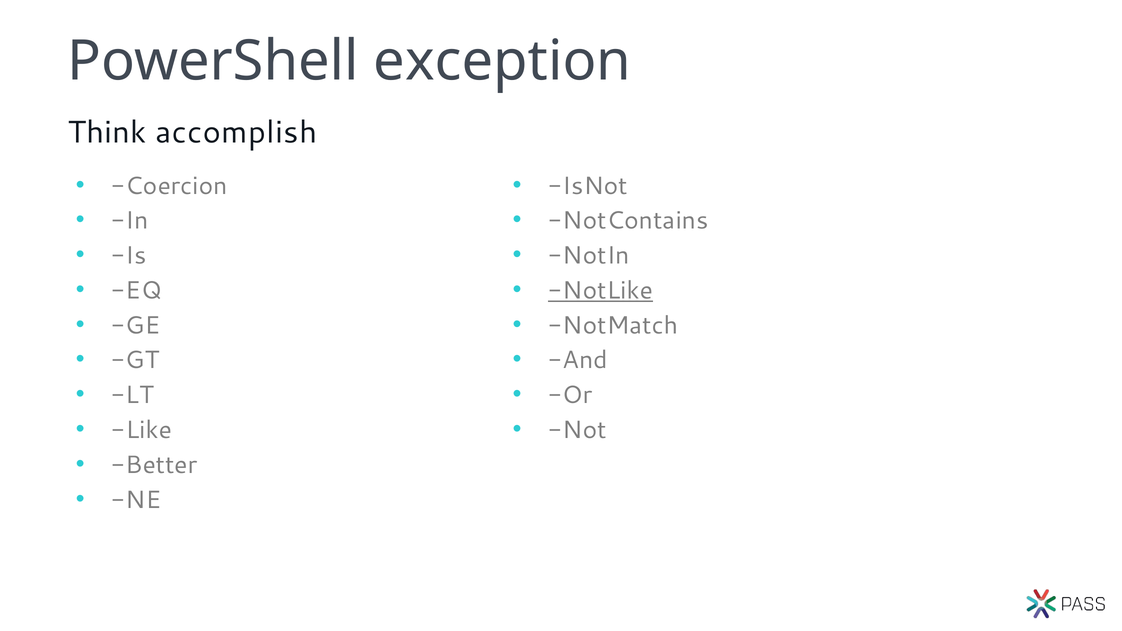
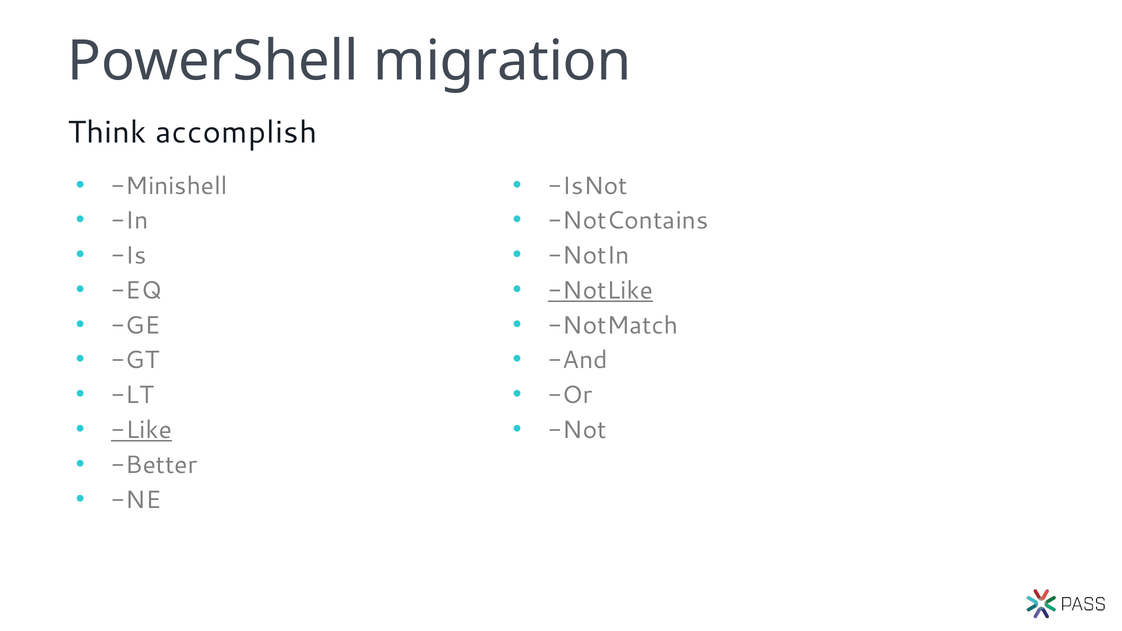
exception: exception -> migration
Coercion: Coercion -> Minishell
Like underline: none -> present
